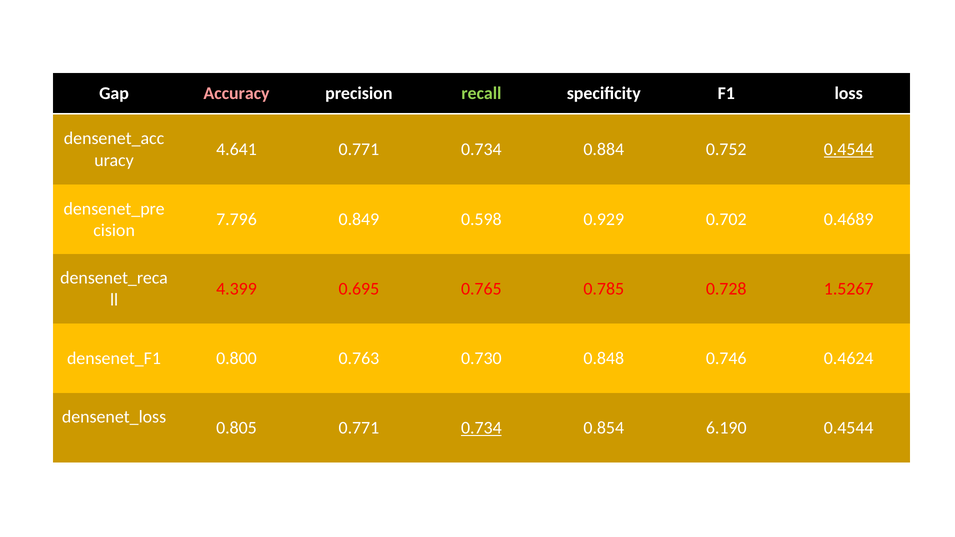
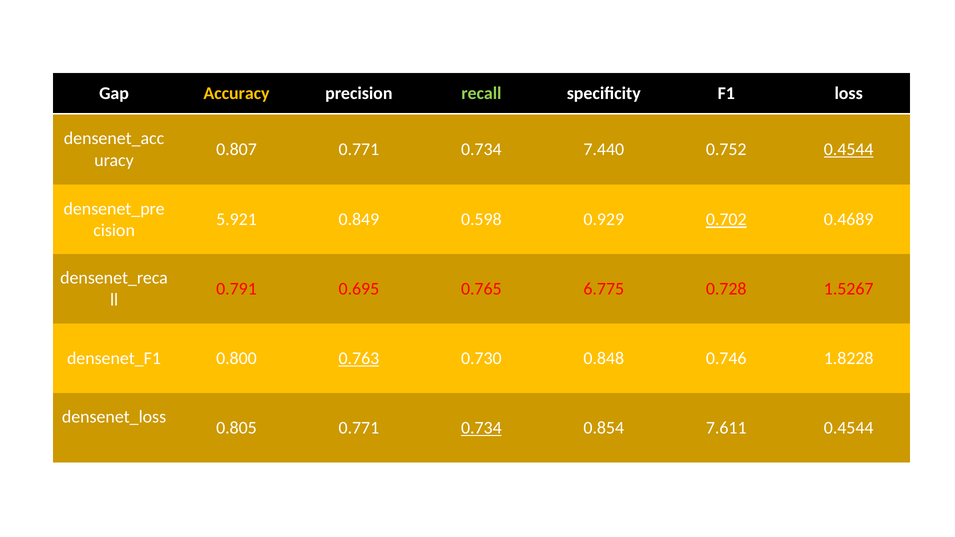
Accuracy colour: pink -> yellow
4.641: 4.641 -> 0.807
0.884: 0.884 -> 7.440
7.796: 7.796 -> 5.921
0.702 underline: none -> present
4.399: 4.399 -> 0.791
0.785: 0.785 -> 6.775
0.763 underline: none -> present
0.4624: 0.4624 -> 1.8228
6.190: 6.190 -> 7.611
